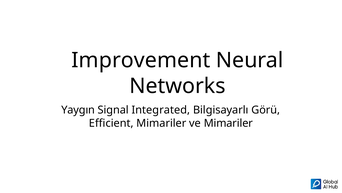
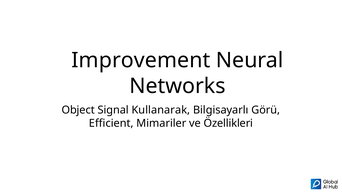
Yaygın: Yaygın -> Object
Integrated: Integrated -> Kullanarak
ve Mimariler: Mimariler -> Özellikleri
